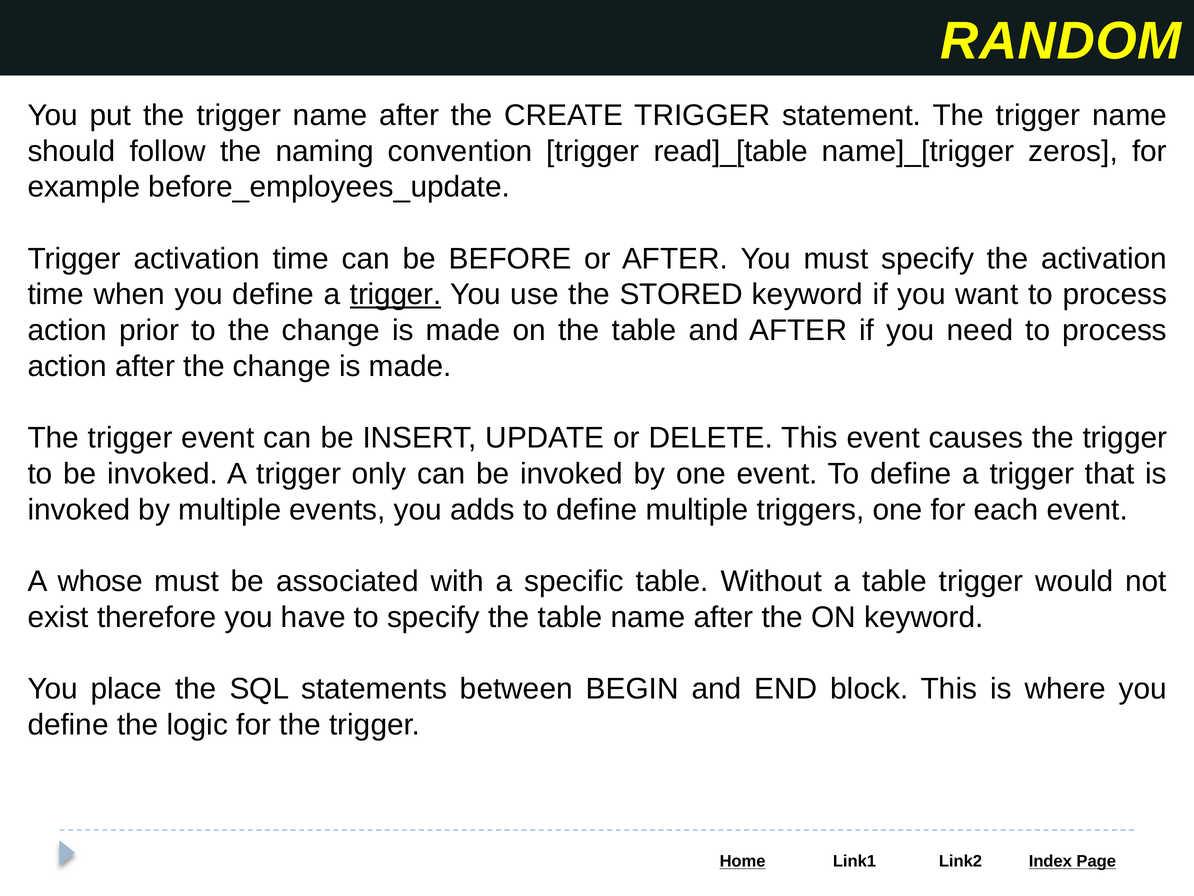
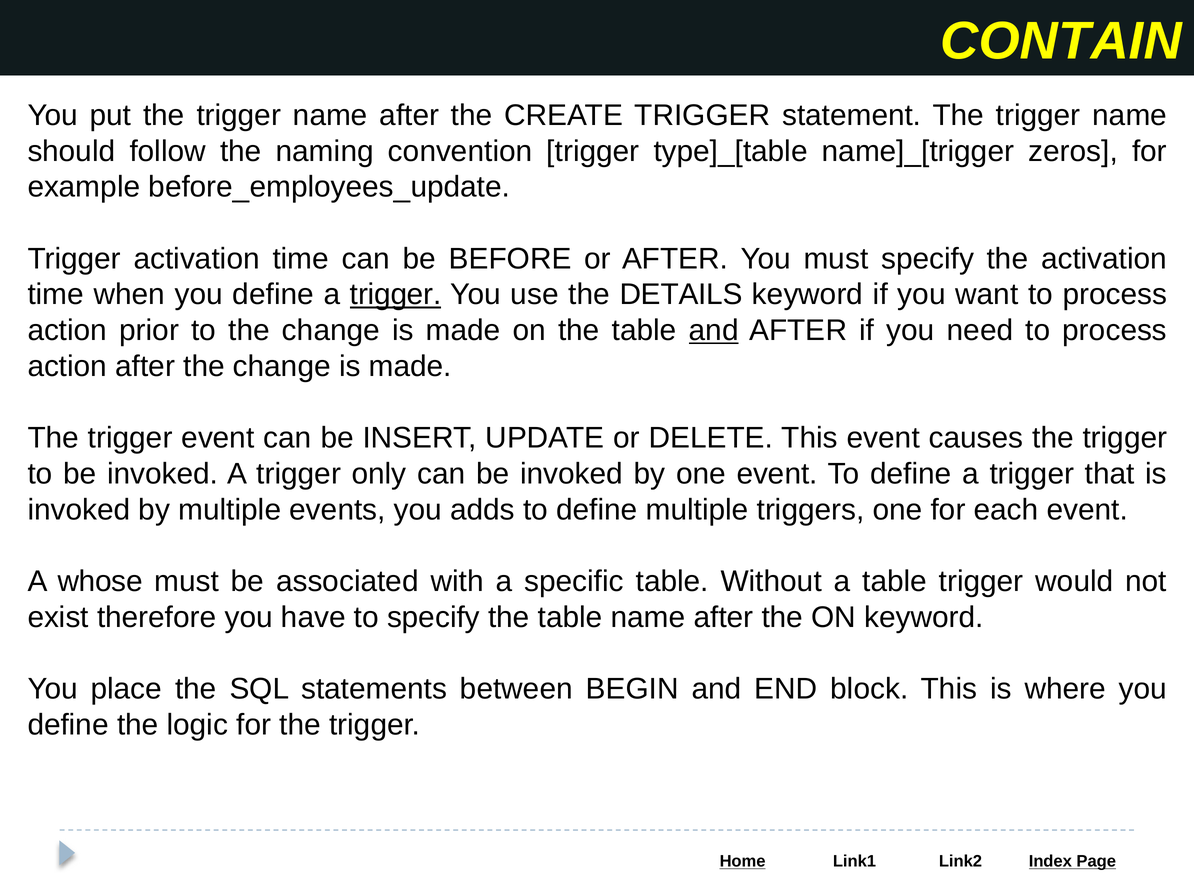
RANDOM: RANDOM -> CONTAIN
read]_[table: read]_[table -> type]_[table
STORED: STORED -> DETAILS
and at (714, 330) underline: none -> present
